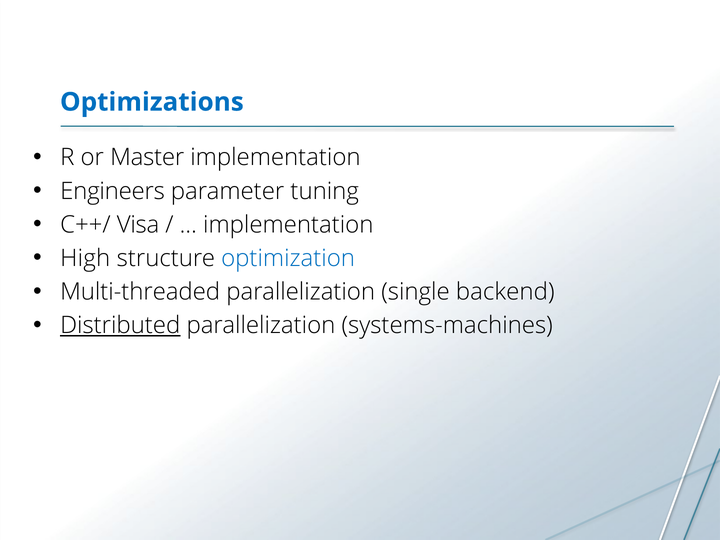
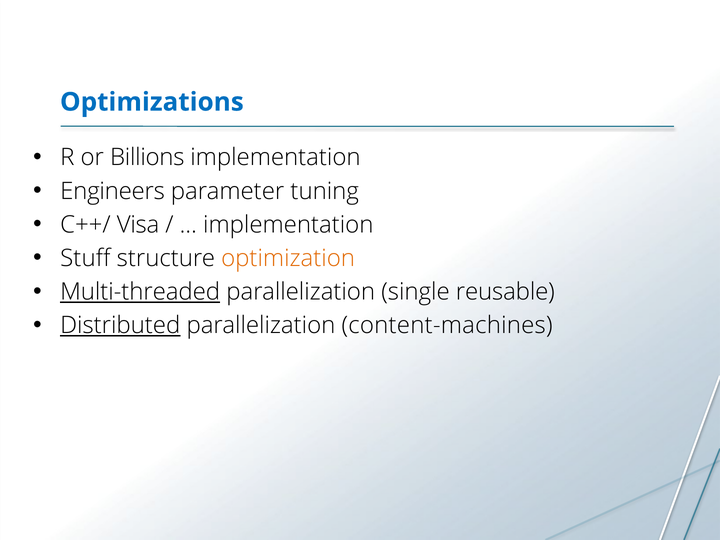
Master: Master -> Billions
High: High -> Stuff
optimization colour: blue -> orange
Multi-threaded underline: none -> present
backend: backend -> reusable
systems-machines: systems-machines -> content-machines
